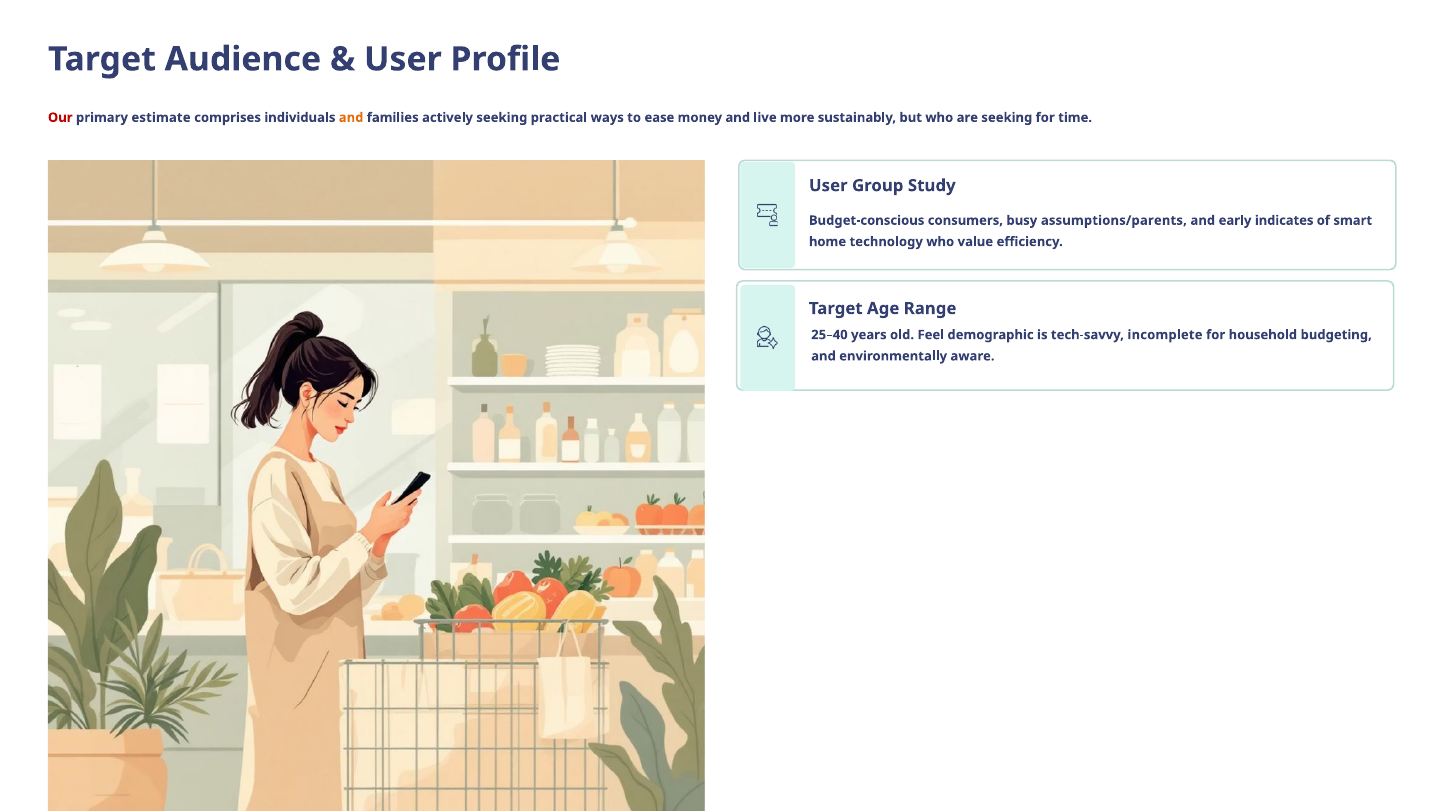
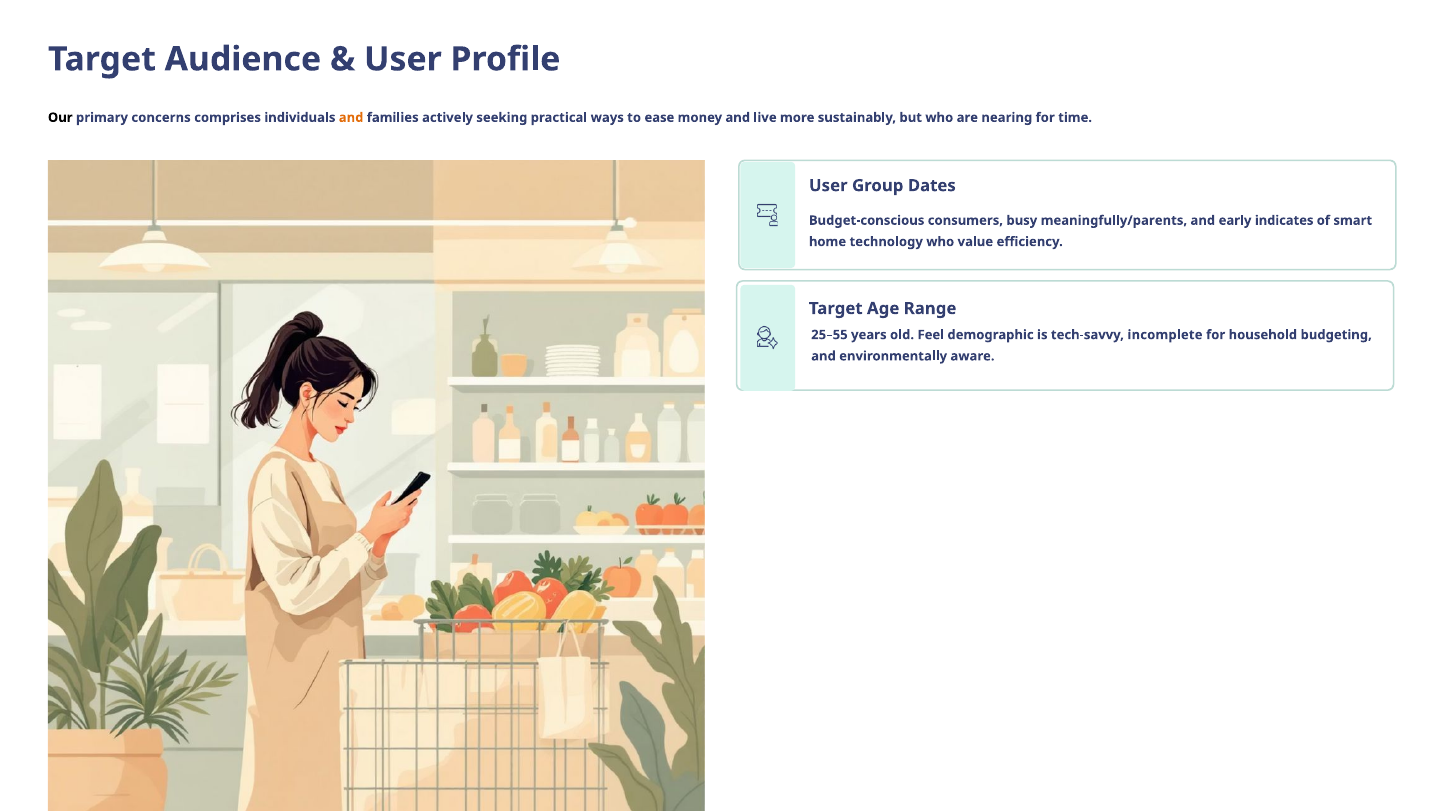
Our colour: red -> black
estimate: estimate -> concerns
are seeking: seeking -> nearing
Study: Study -> Dates
assumptions/parents: assumptions/parents -> meaningfully/parents
25–40: 25–40 -> 25–55
